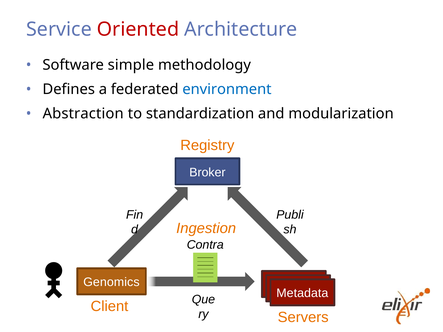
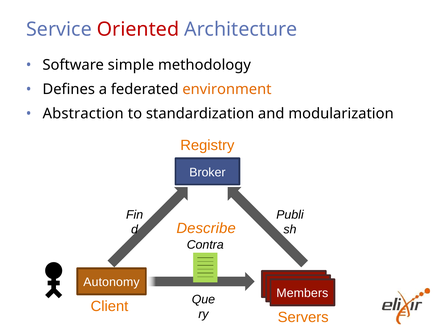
environment colour: blue -> orange
Ingestion: Ingestion -> Describe
Genomics: Genomics -> Autonomy
Metadata: Metadata -> Members
